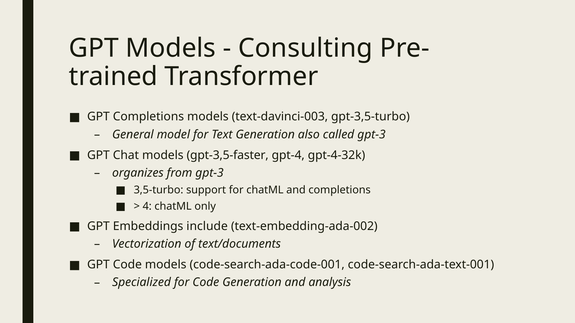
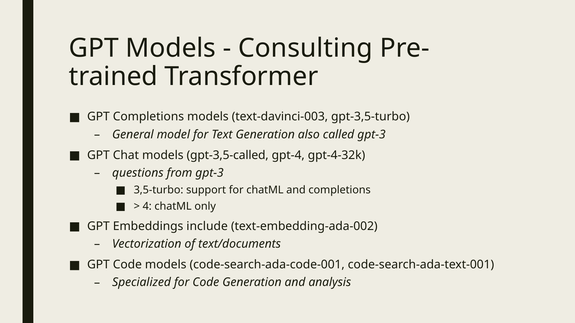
gpt-3,5-faster: gpt-3,5-faster -> gpt-3,5-called
organizes: organizes -> questions
